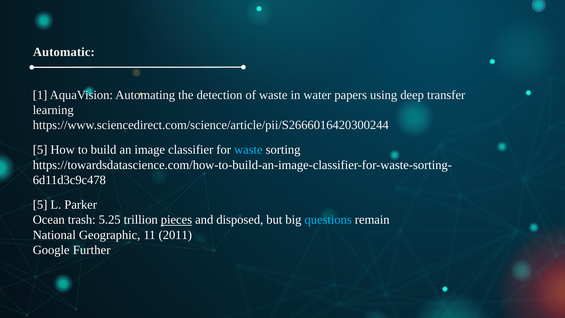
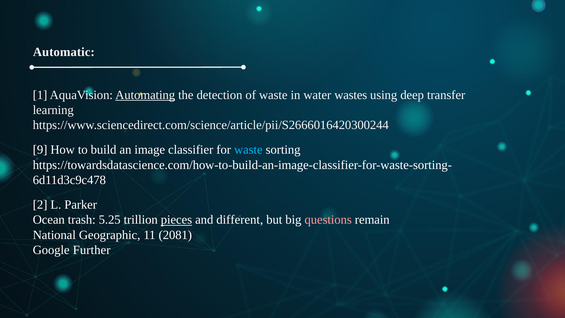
Automating underline: none -> present
papers: papers -> wastes
5 at (40, 150): 5 -> 9
5 at (40, 205): 5 -> 2
disposed: disposed -> different
questions colour: light blue -> pink
2011: 2011 -> 2081
